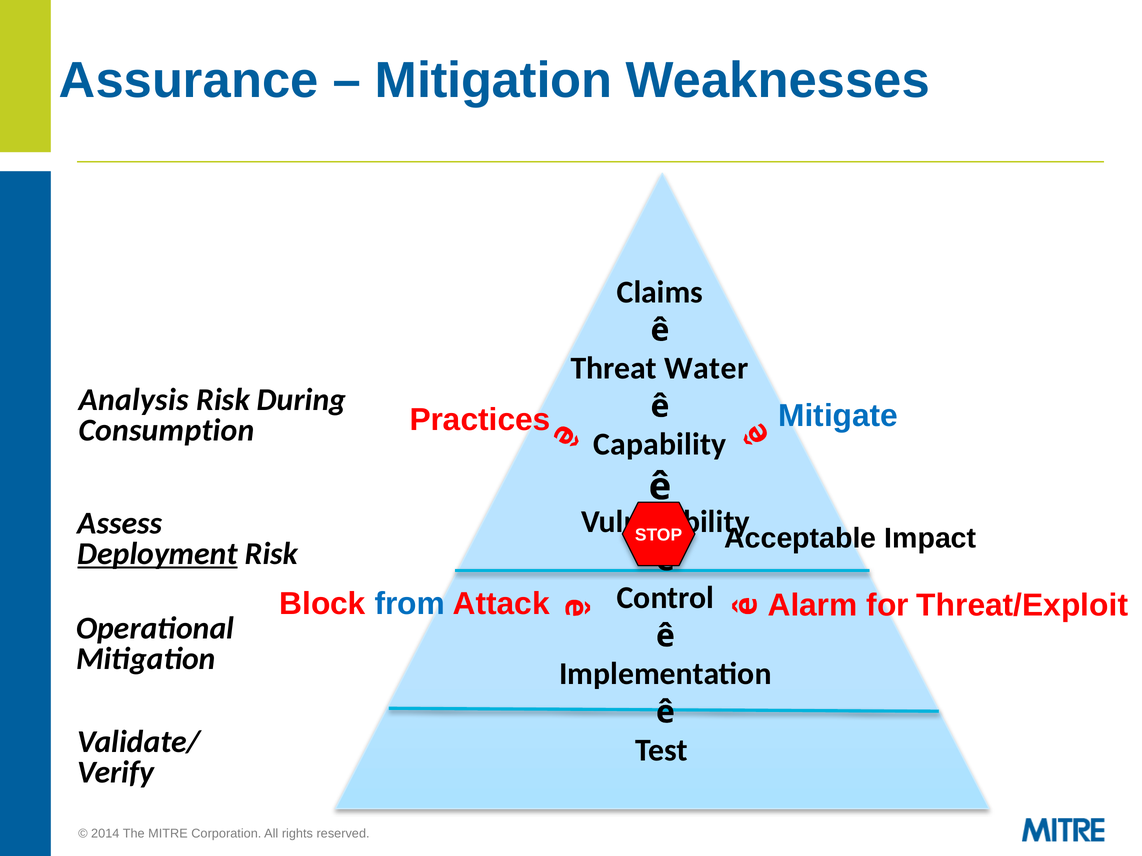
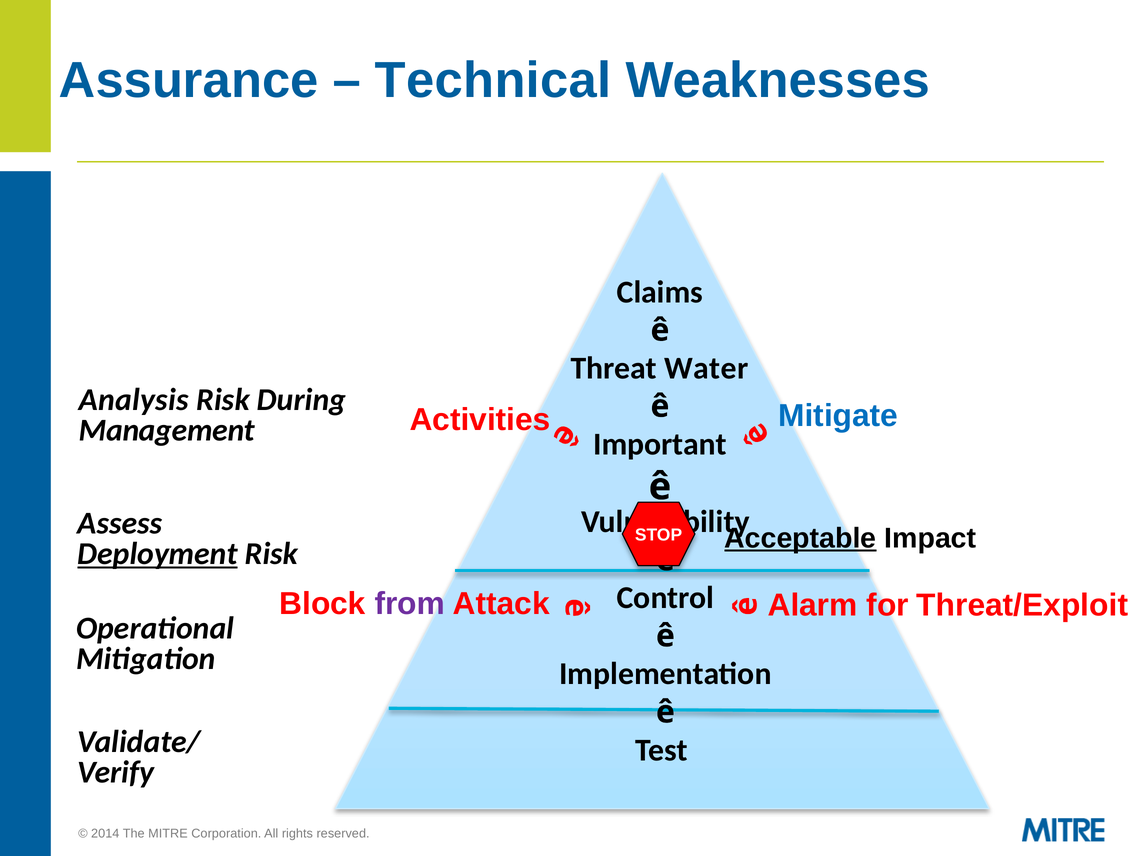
Mitigation at (494, 81): Mitigation -> Technical
Practices: Practices -> Activities
Consumption: Consumption -> Management
Capability: Capability -> Important
Acceptable underline: none -> present
from colour: blue -> purple
